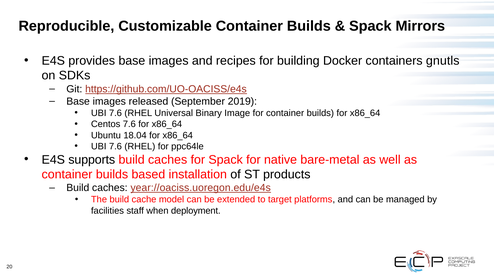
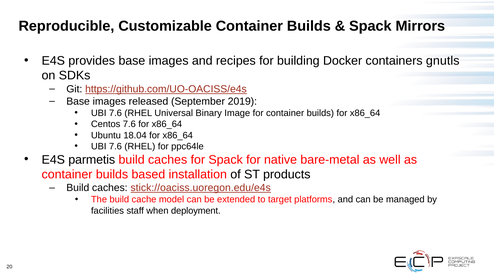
supports: supports -> parmetis
year://oaciss.uoregon.edu/e4s: year://oaciss.uoregon.edu/e4s -> stick://oaciss.uoregon.edu/e4s
